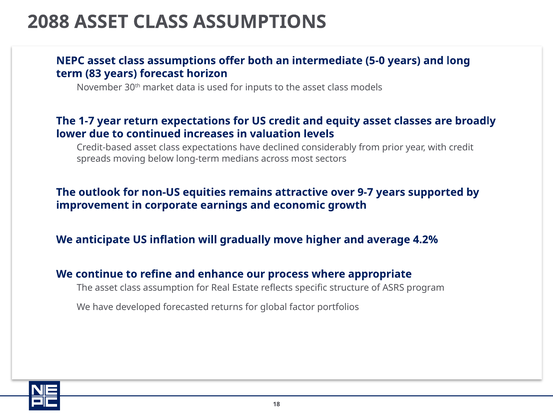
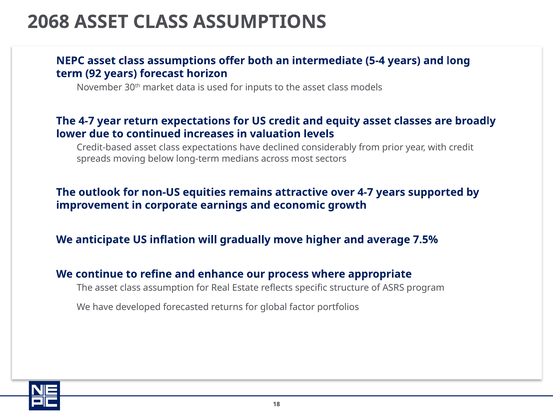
2088: 2088 -> 2068
5-0: 5-0 -> 5-4
83: 83 -> 92
The 1-7: 1-7 -> 4-7
over 9-7: 9-7 -> 4-7
4.2%: 4.2% -> 7.5%
